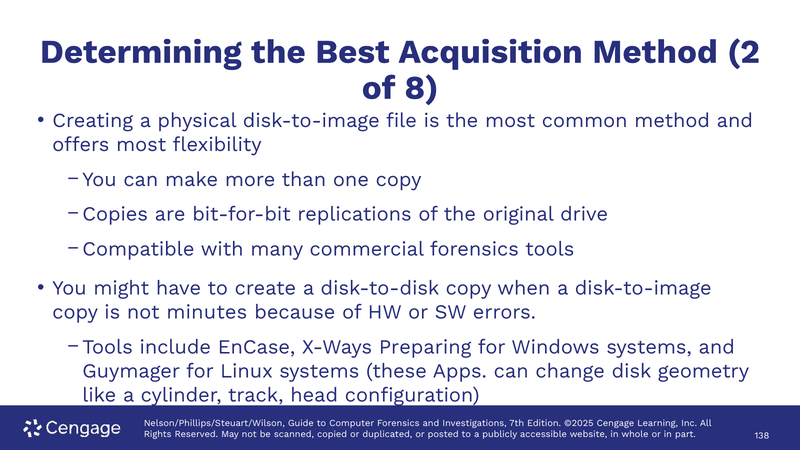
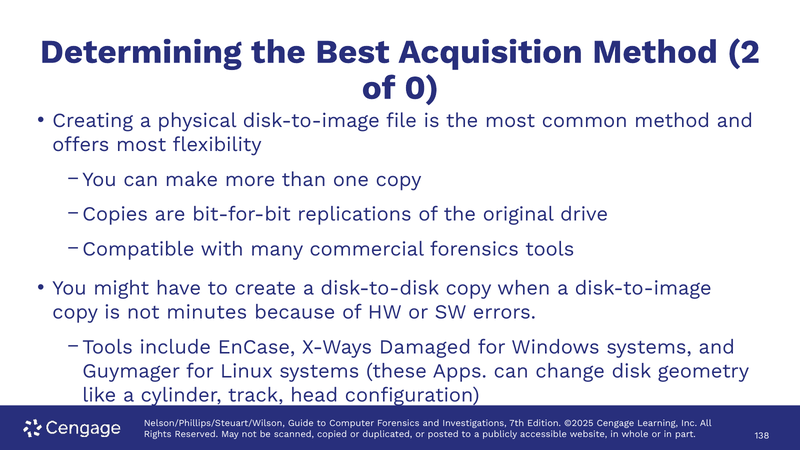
8: 8 -> 0
Preparing: Preparing -> Damaged
